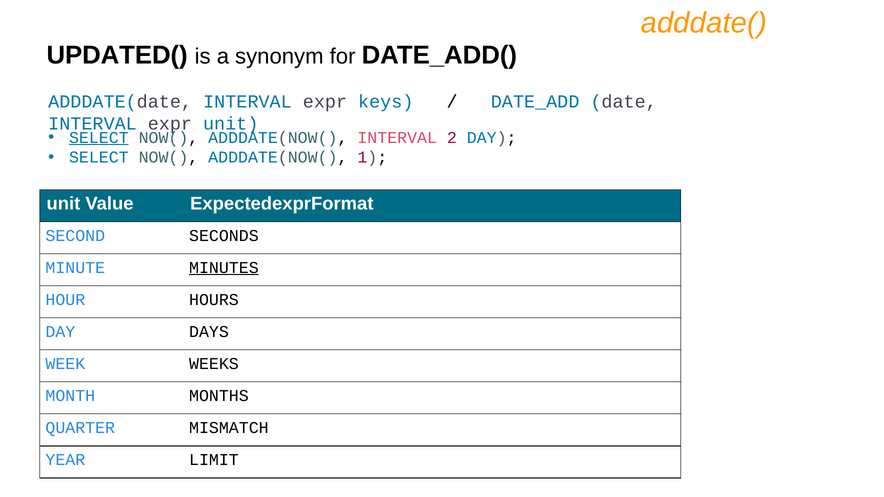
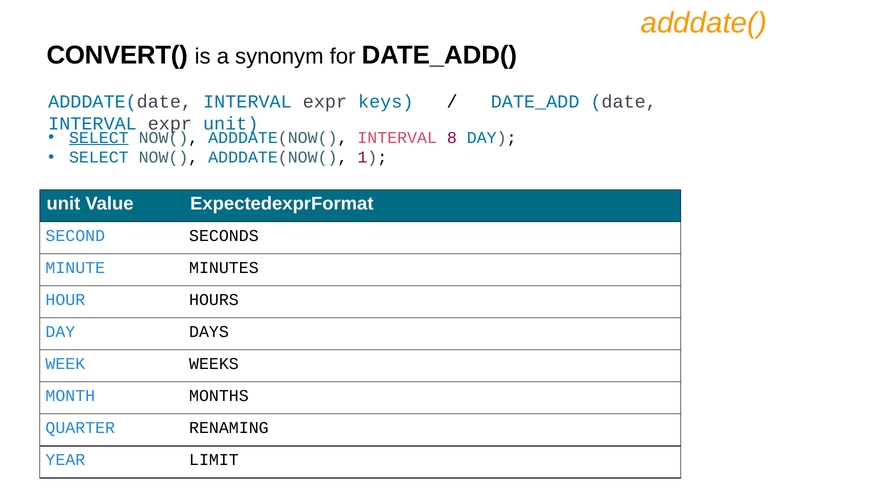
UPDATED(: UPDATED( -> CONVERT(
2: 2 -> 8
MINUTES underline: present -> none
MISMATCH: MISMATCH -> RENAMING
